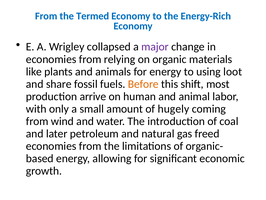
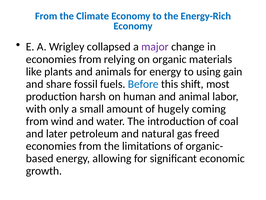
Termed: Termed -> Climate
loot: loot -> gain
Before colour: orange -> blue
arrive: arrive -> harsh
